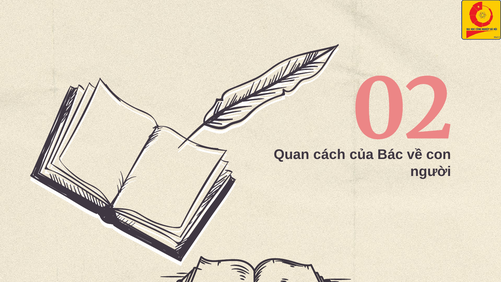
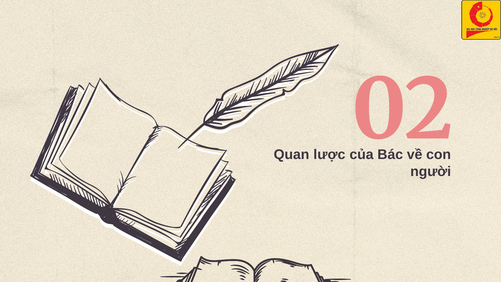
cách: cách -> lược
